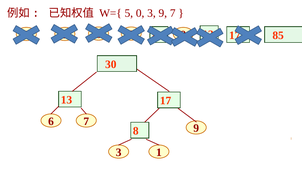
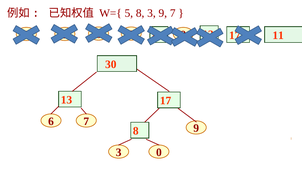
5 0: 0 -> 8
85: 85 -> 11
1: 1 -> 0
